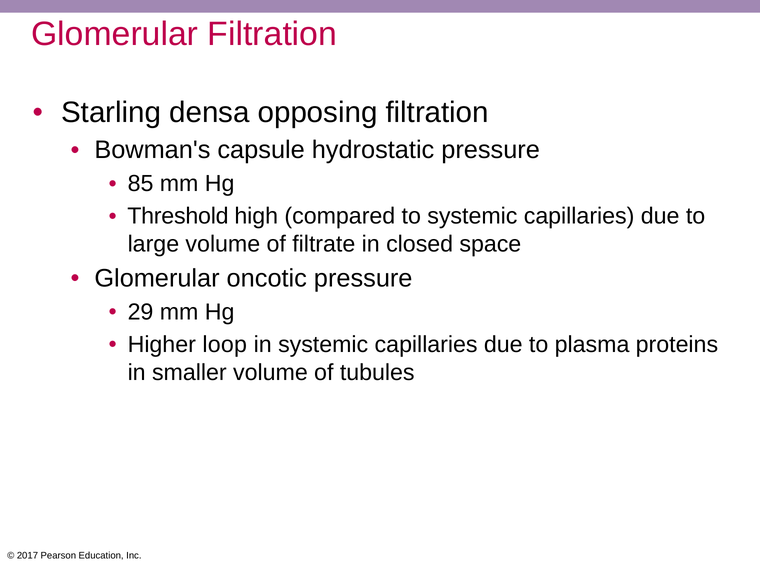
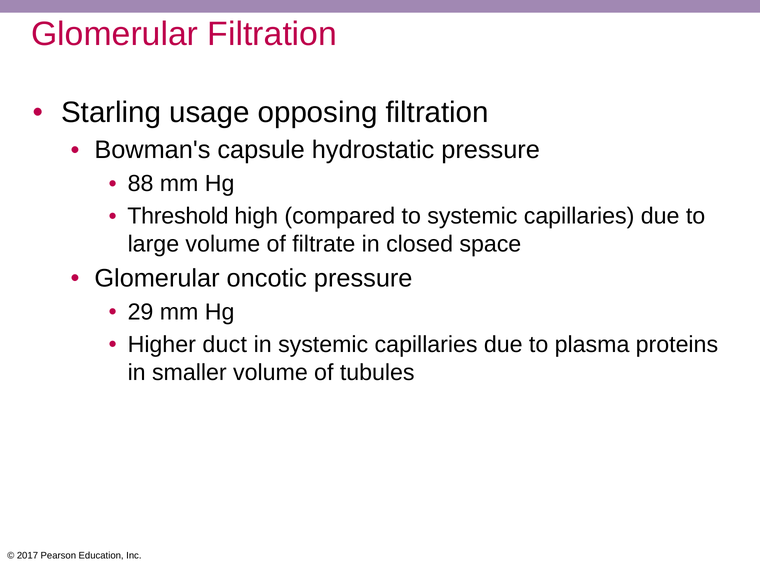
densa: densa -> usage
85: 85 -> 88
loop: loop -> duct
